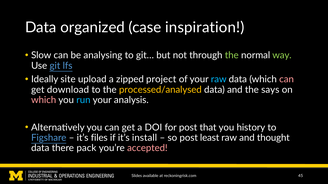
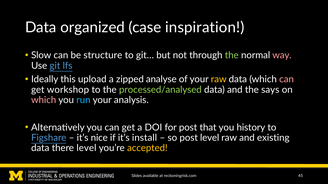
analysing: analysing -> structure
way colour: light green -> pink
site: site -> this
project: project -> analyse
raw at (219, 80) colour: light blue -> yellow
download: download -> workshop
processed/analysed colour: yellow -> light green
files: files -> nice
post least: least -> level
thought: thought -> existing
there pack: pack -> level
accepted colour: pink -> yellow
